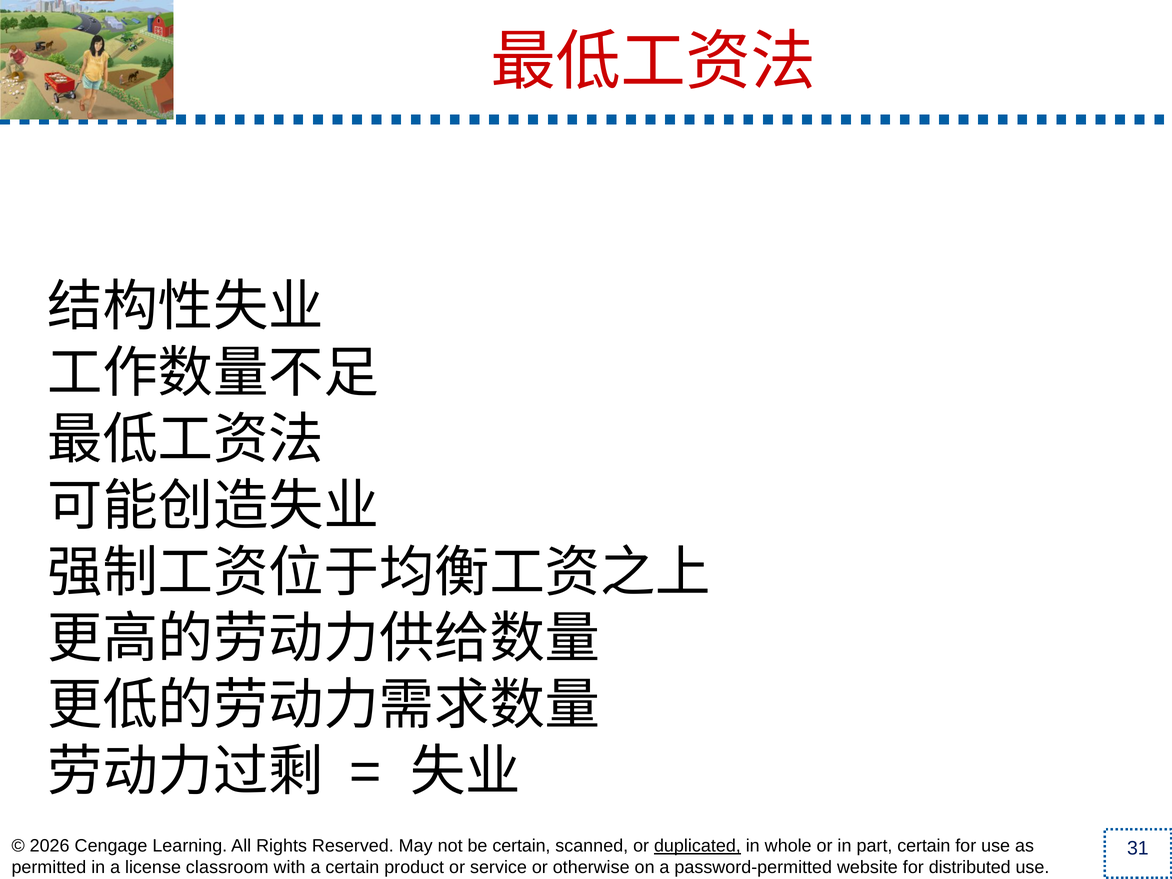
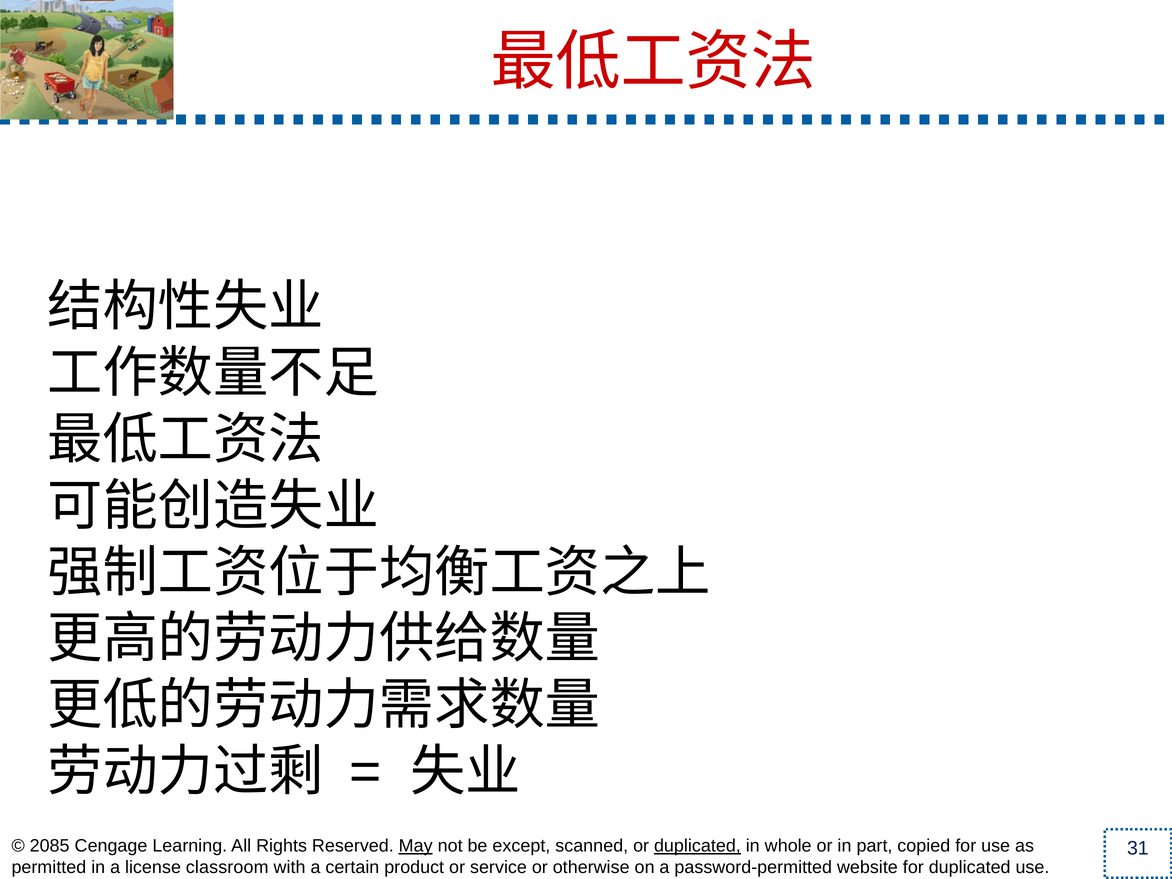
2026: 2026 -> 2085
May underline: none -> present
be certain: certain -> except
part certain: certain -> copied
for distributed: distributed -> duplicated
